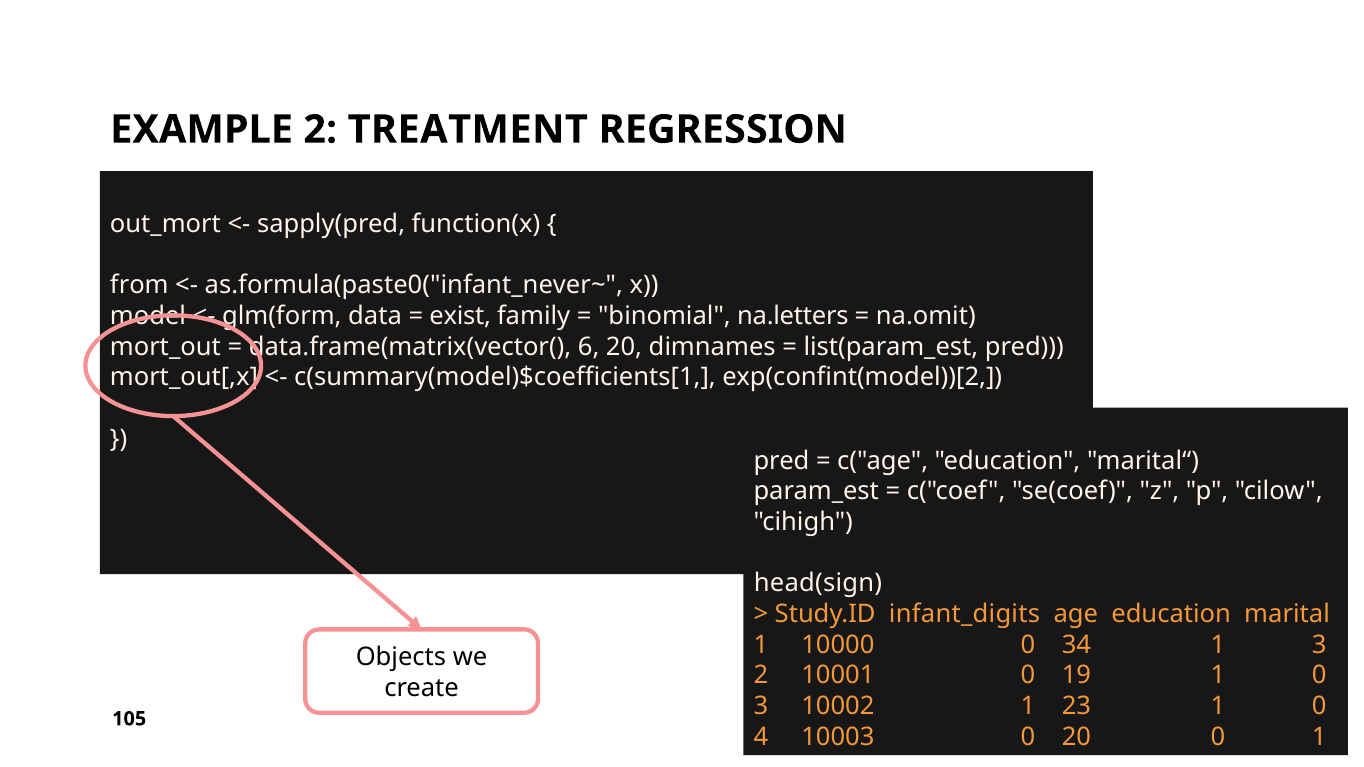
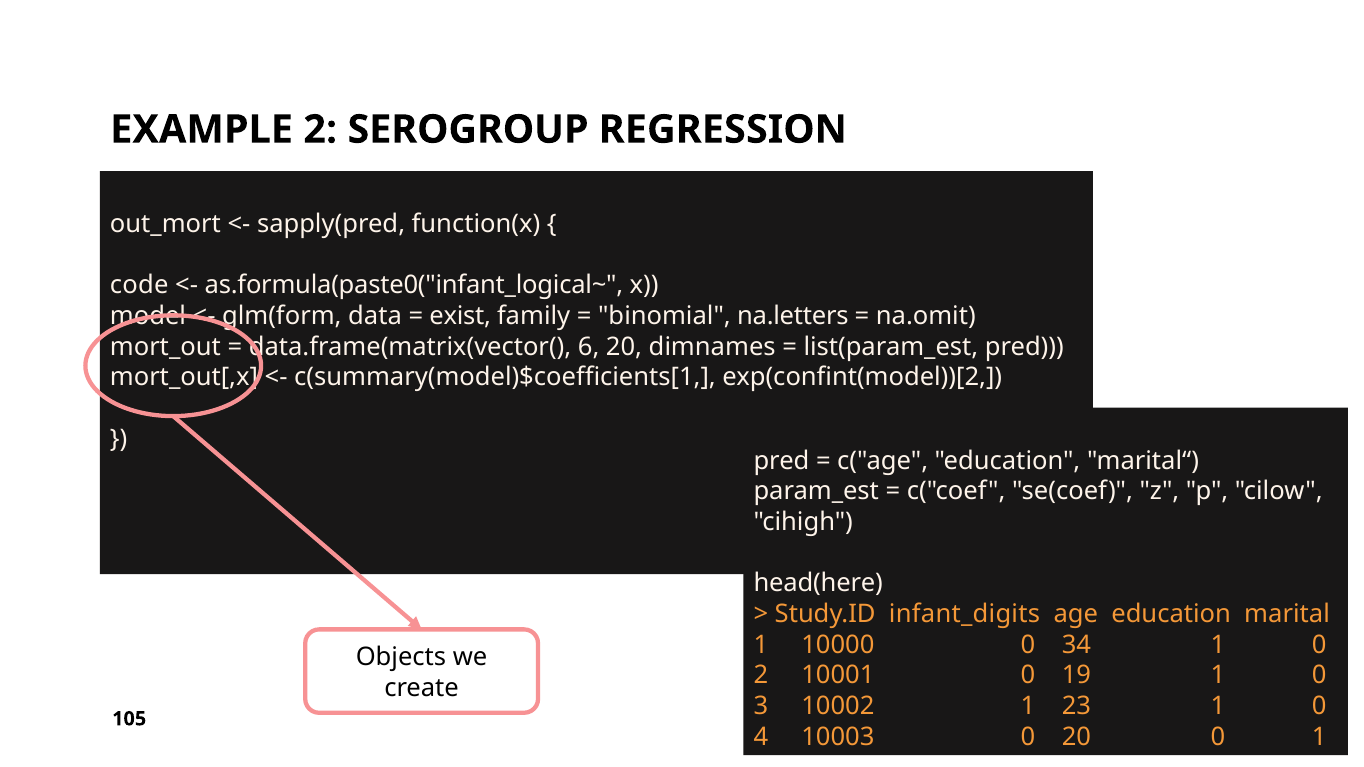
TREATMENT: TREATMENT -> SEROGROUP
from: from -> code
as.formula(paste0("infant_never~: as.formula(paste0("infant_never~ -> as.formula(paste0("infant_logical~
head(sign: head(sign -> head(here
34 1 3: 3 -> 0
